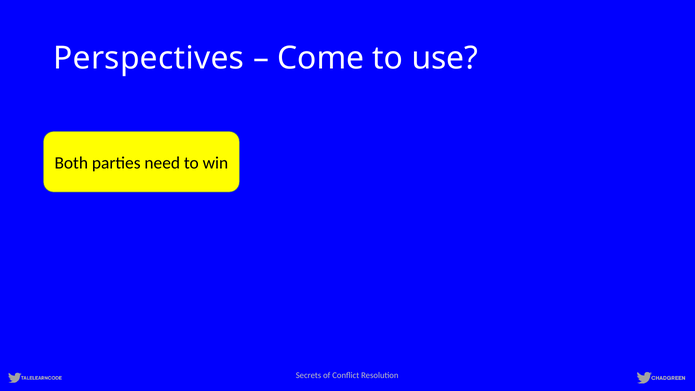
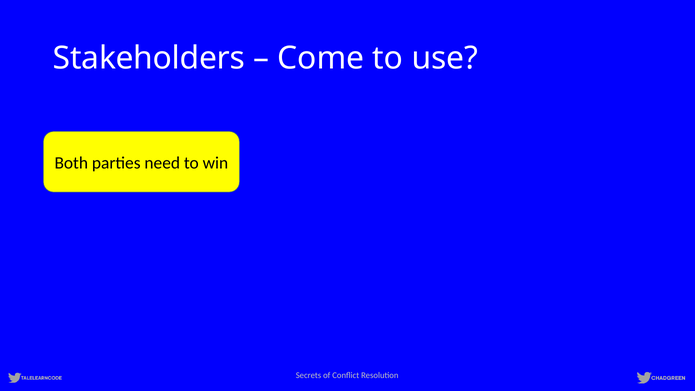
Perspectives: Perspectives -> Stakeholders
